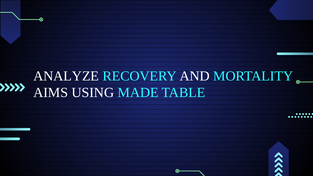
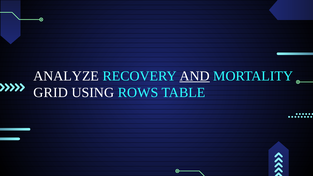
AND underline: none -> present
AIMS: AIMS -> GRID
MADE: MADE -> ROWS
